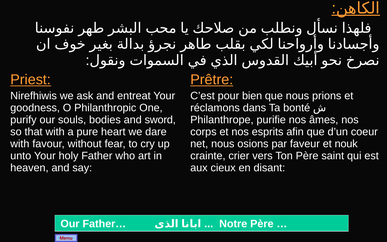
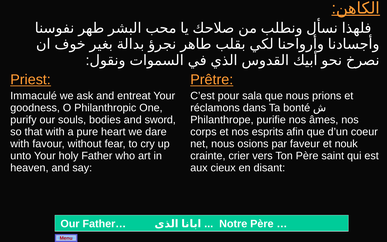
Nirefhiwis: Nirefhiwis -> Immaculé
bien: bien -> sala
